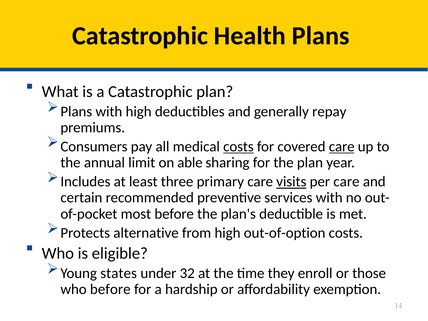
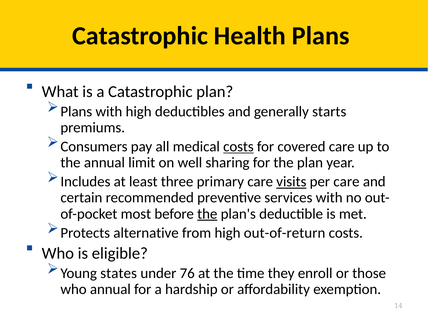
repay: repay -> starts
care at (342, 147) underline: present -> none
able: able -> well
the at (207, 214) underline: none -> present
out-of-option: out-of-option -> out-of-return
32: 32 -> 76
who before: before -> annual
